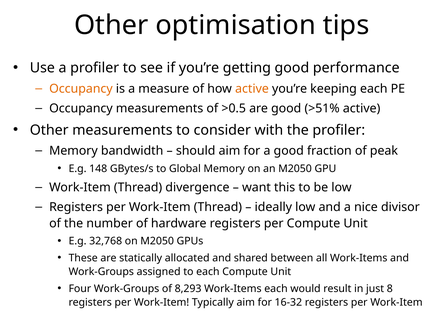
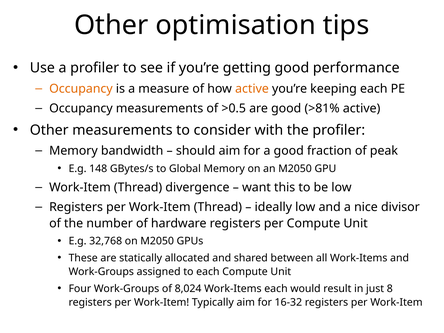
>51%: >51% -> >81%
8,293: 8,293 -> 8,024
